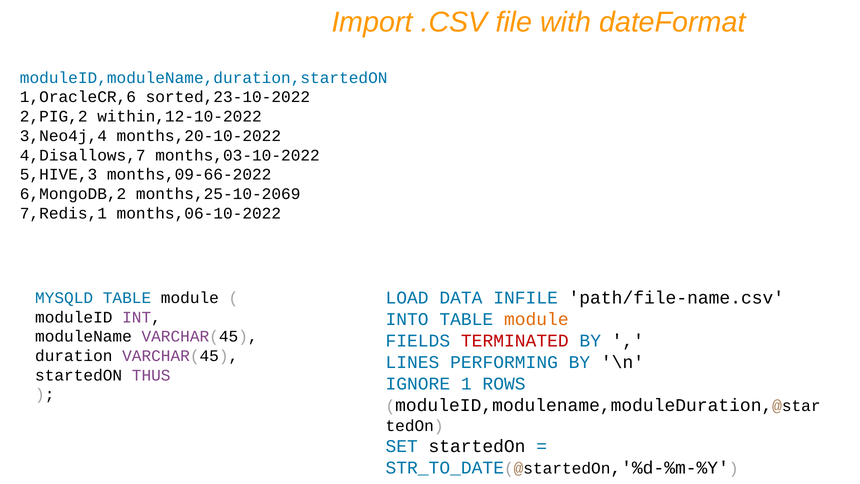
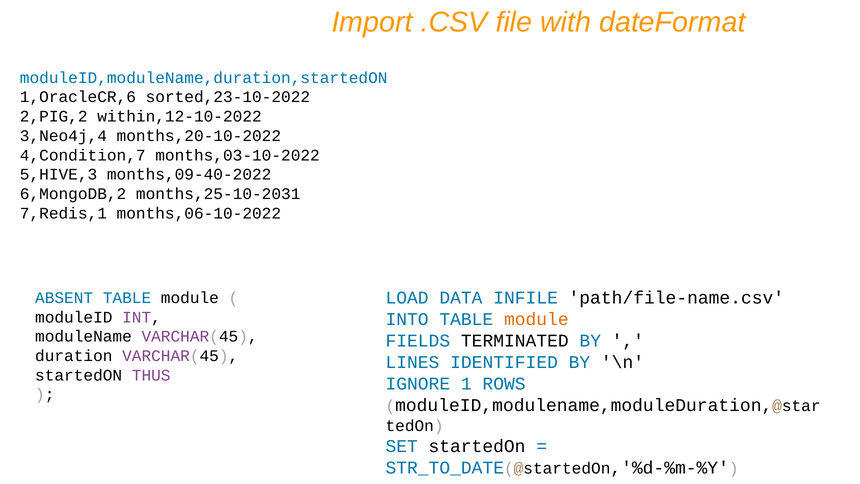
4,Disallows,7: 4,Disallows,7 -> 4,Condition,7
months,09-66-2022: months,09-66-2022 -> months,09-40-2022
months,25-10-2069: months,25-10-2069 -> months,25-10-2031
MYSQLD: MYSQLD -> ABSENT
TERMINATED colour: red -> black
PERFORMING: PERFORMING -> IDENTIFIED
